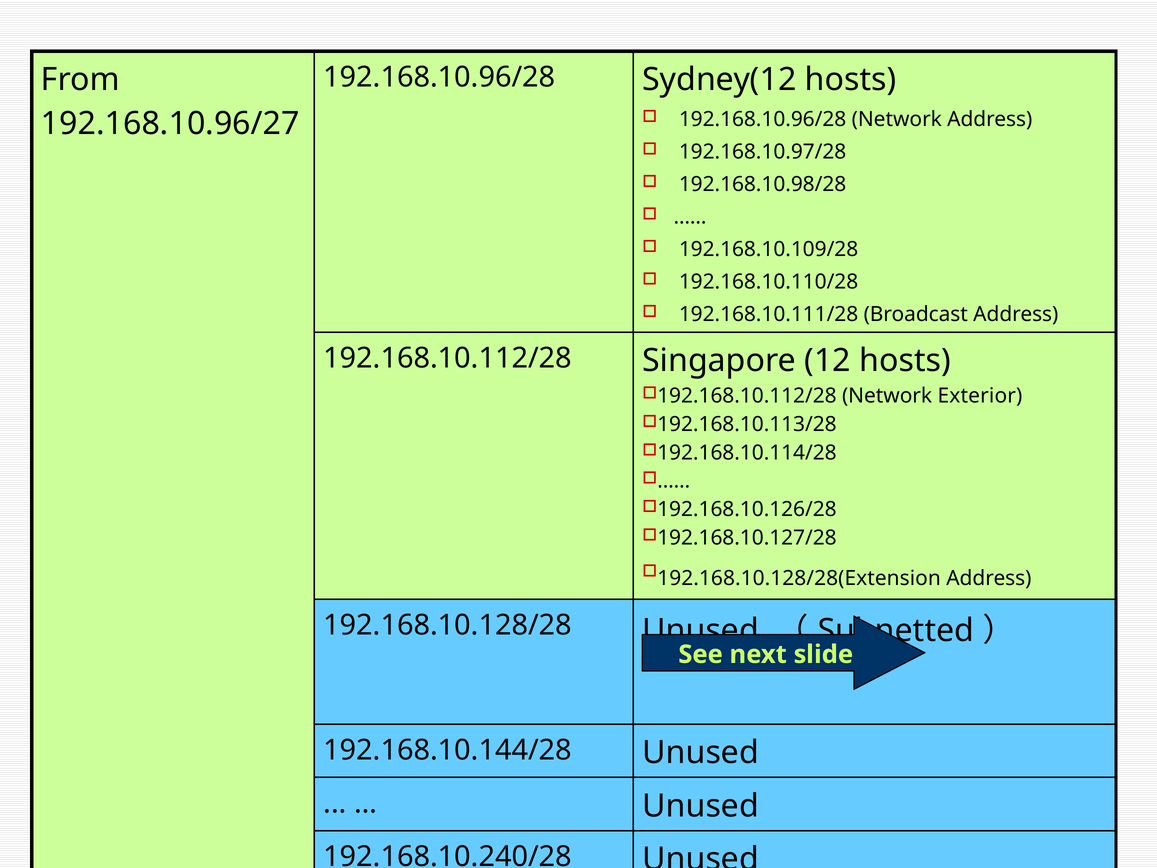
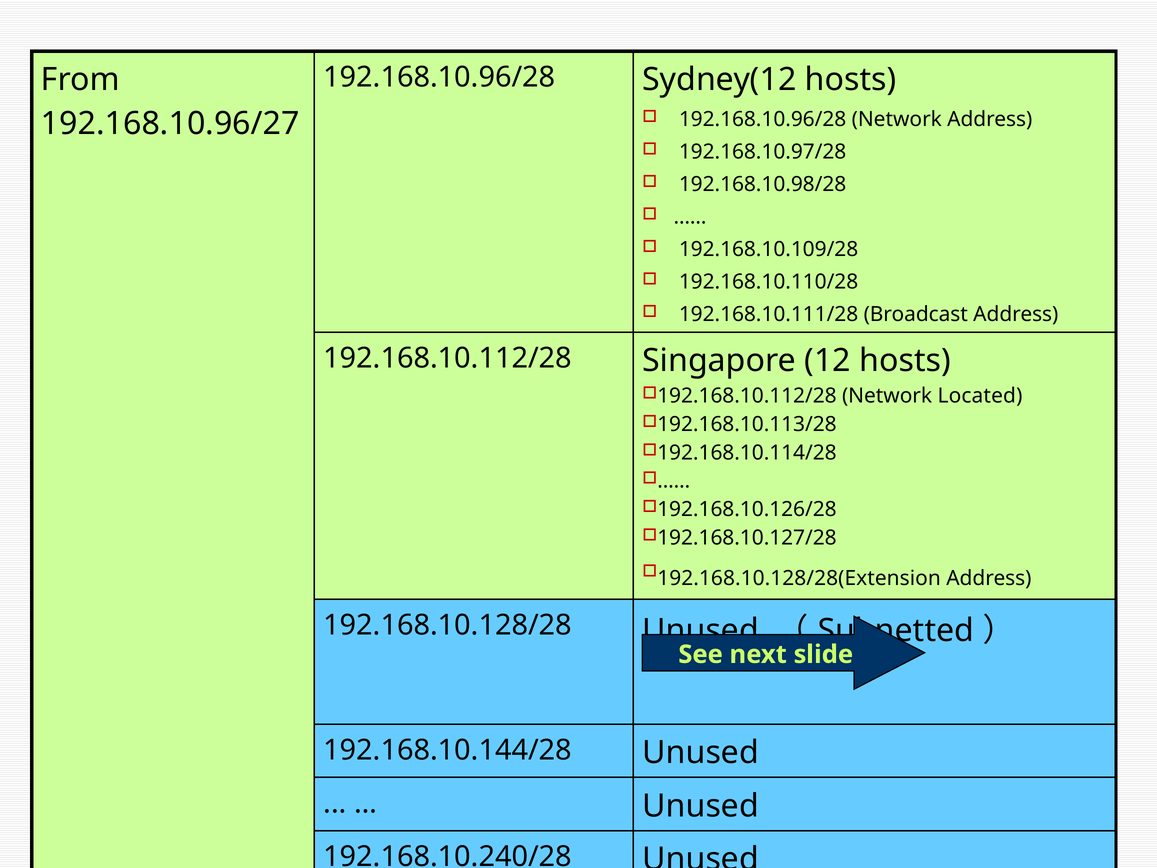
Exterior: Exterior -> Located
